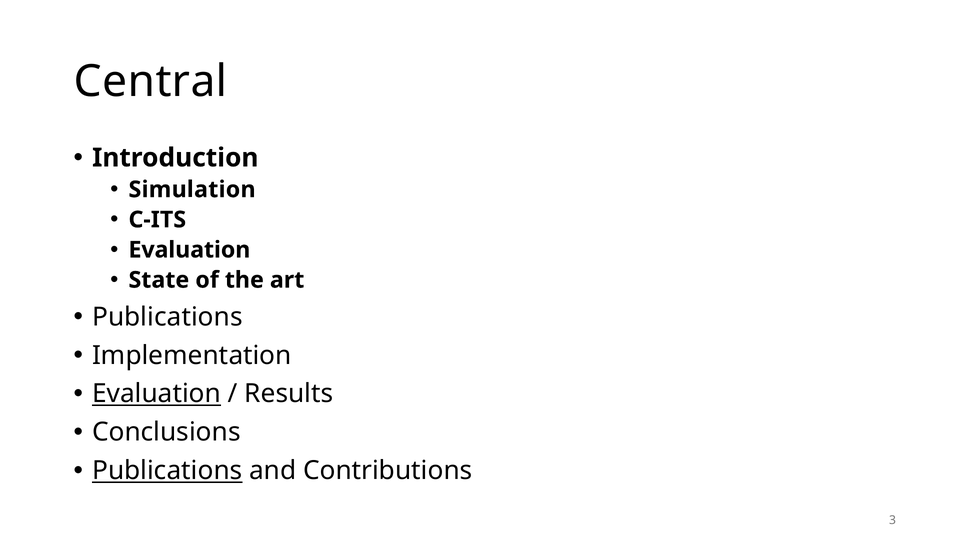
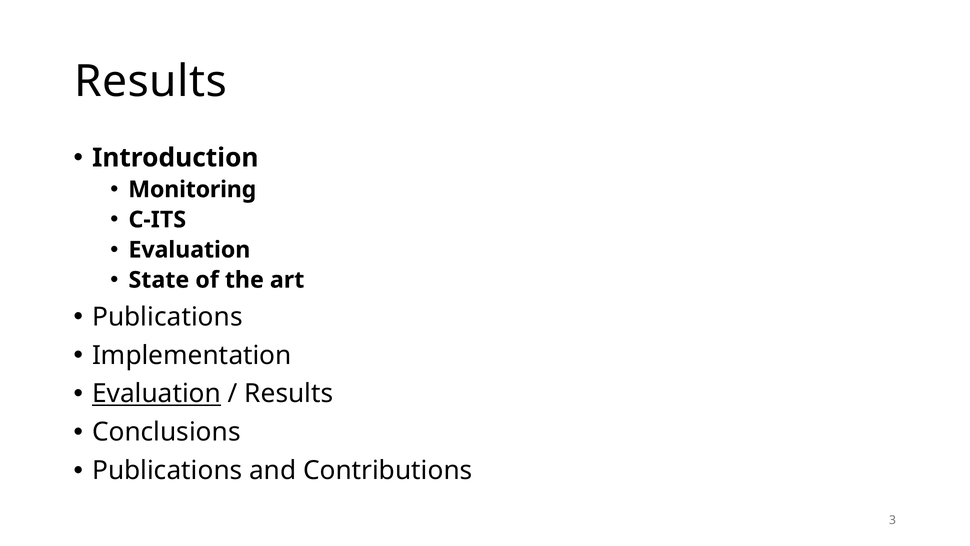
Central at (151, 81): Central -> Results
Simulation: Simulation -> Monitoring
Publications at (167, 470) underline: present -> none
